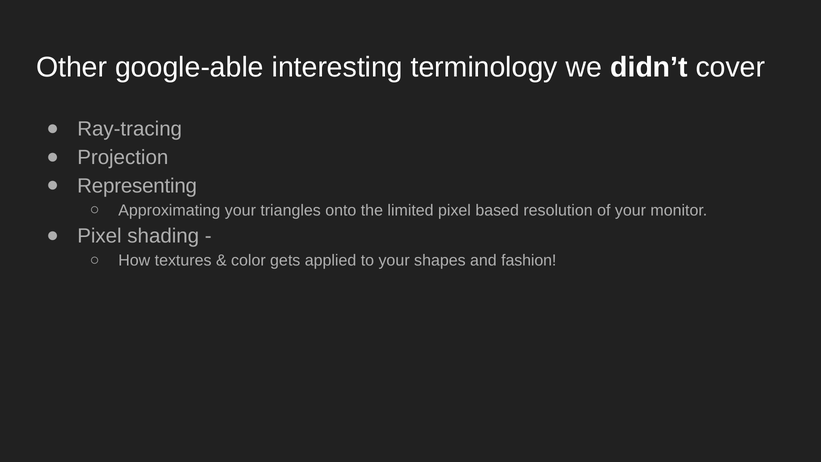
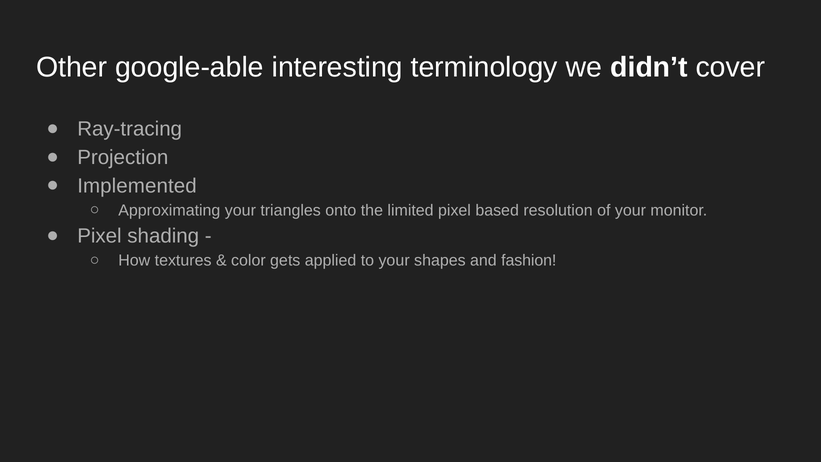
Representing: Representing -> Implemented
